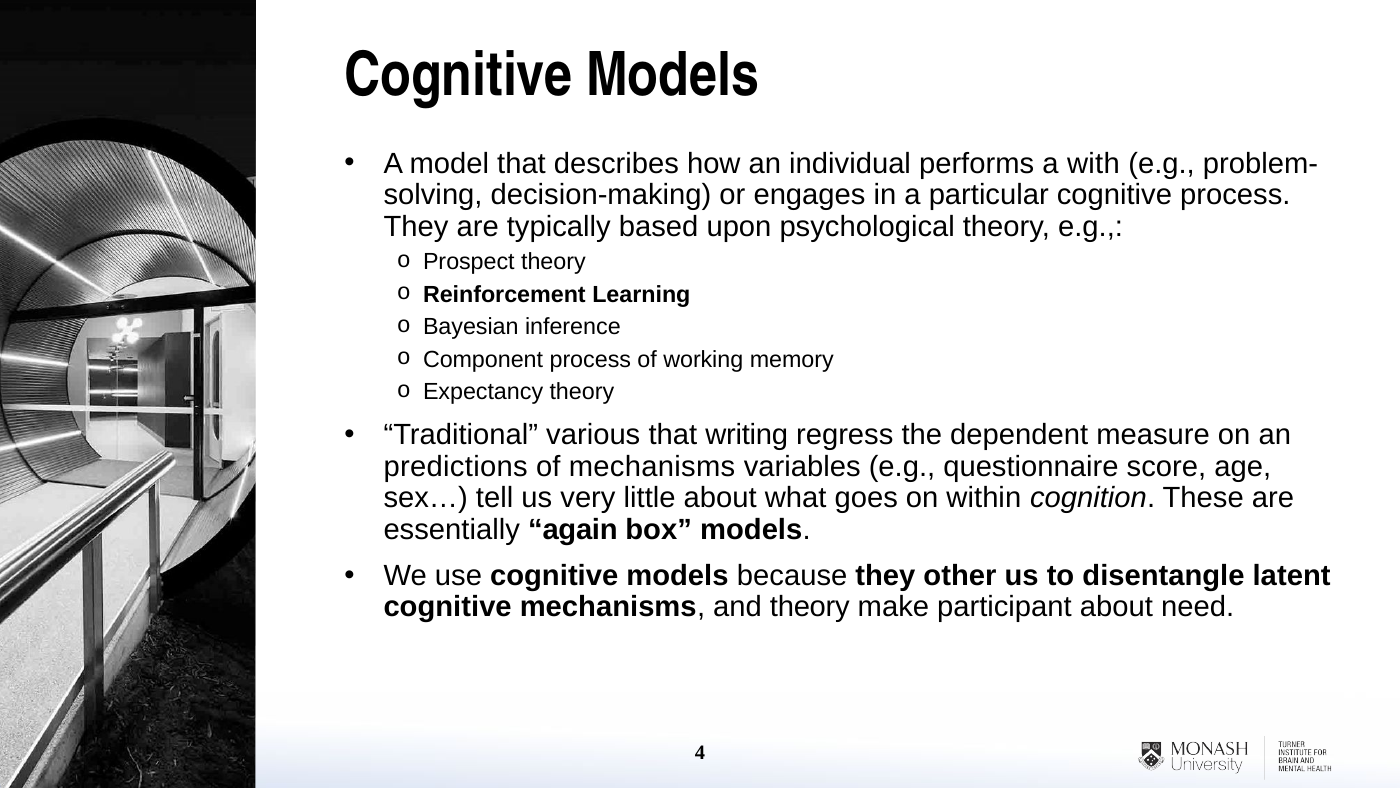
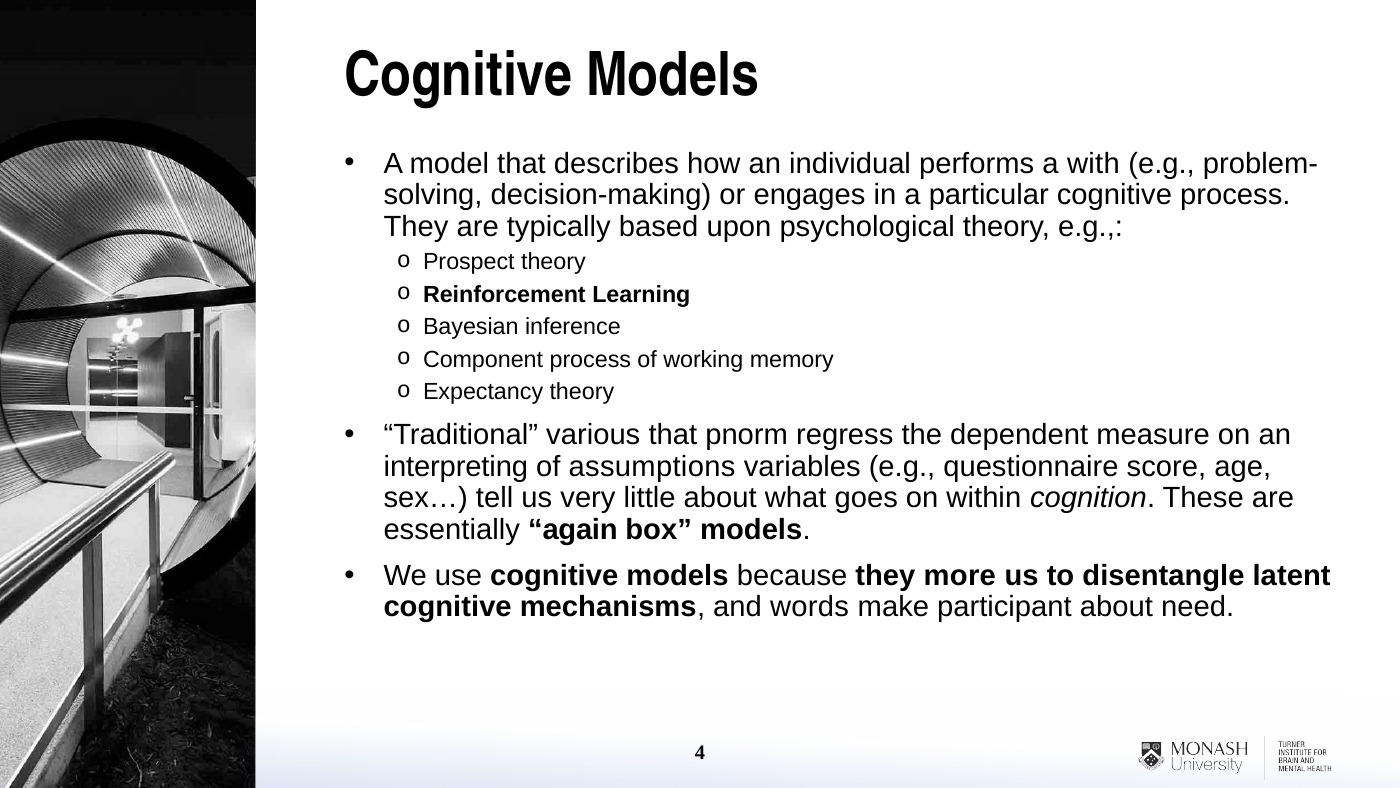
writing: writing -> pnorm
predictions: predictions -> interpreting
of mechanisms: mechanisms -> assumptions
other: other -> more
and theory: theory -> words
